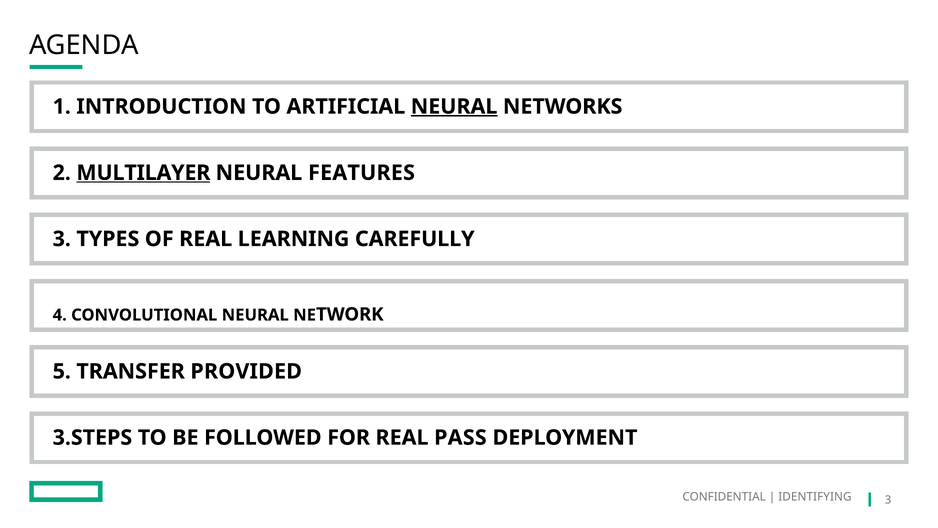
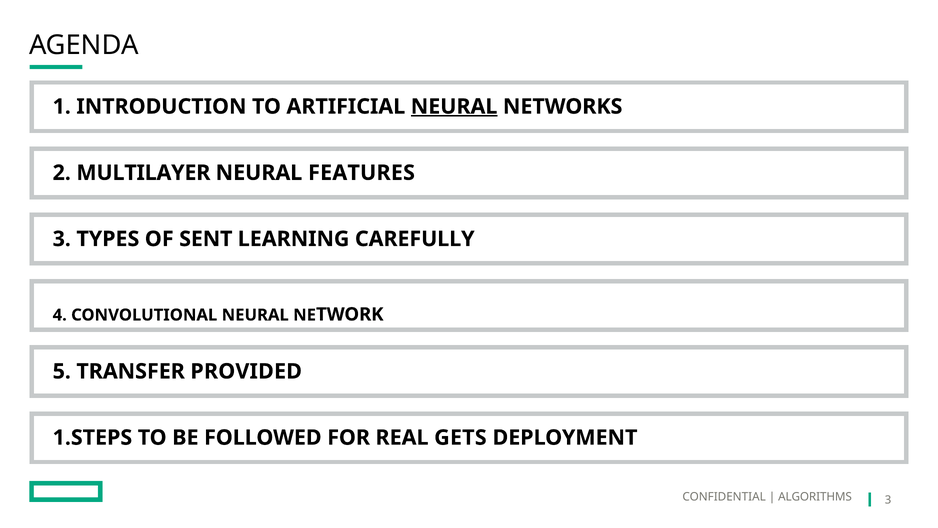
MULTILAYER underline: present -> none
OF REAL: REAL -> SENT
3.STEPS: 3.STEPS -> 1.STEPS
PASS: PASS -> GETS
IDENTIFYING: IDENTIFYING -> ALGORITHMS
